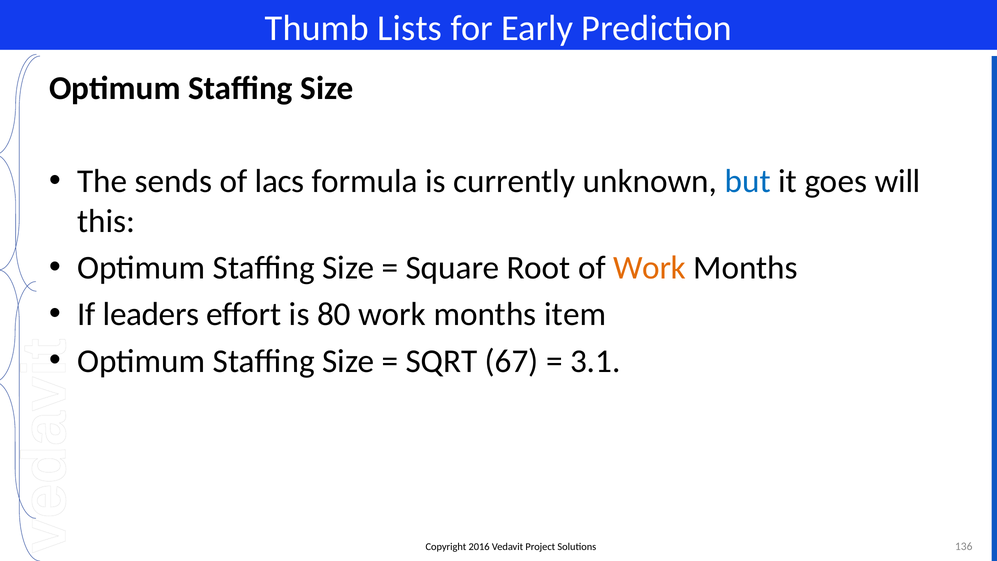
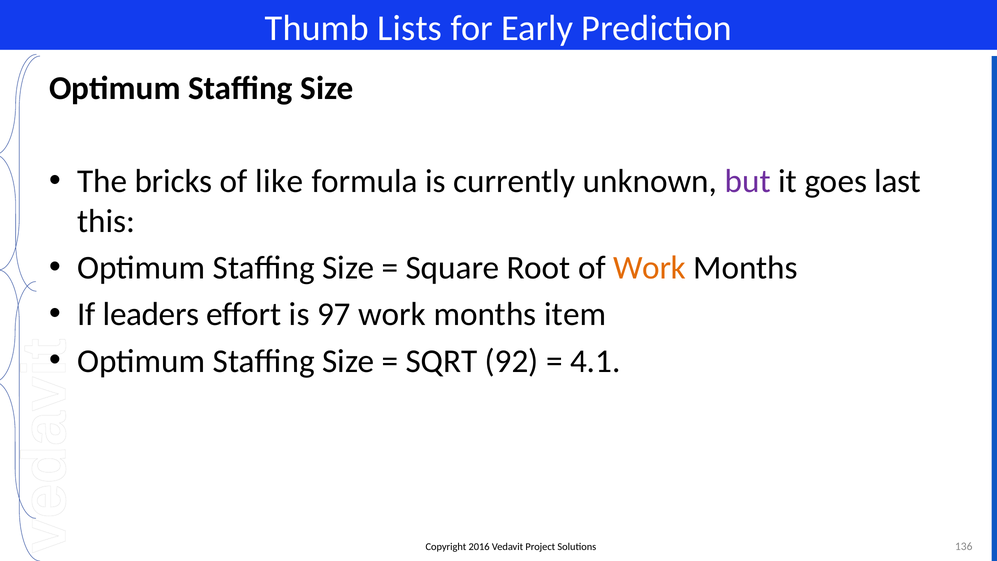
sends: sends -> bricks
lacs: lacs -> like
but colour: blue -> purple
will: will -> last
80: 80 -> 97
67: 67 -> 92
3.1: 3.1 -> 4.1
